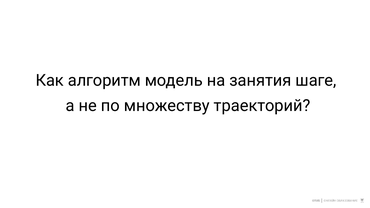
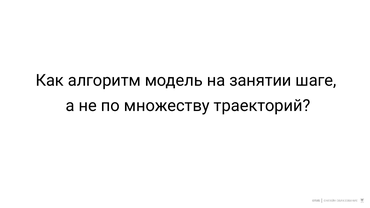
занятия: занятия -> занятии
